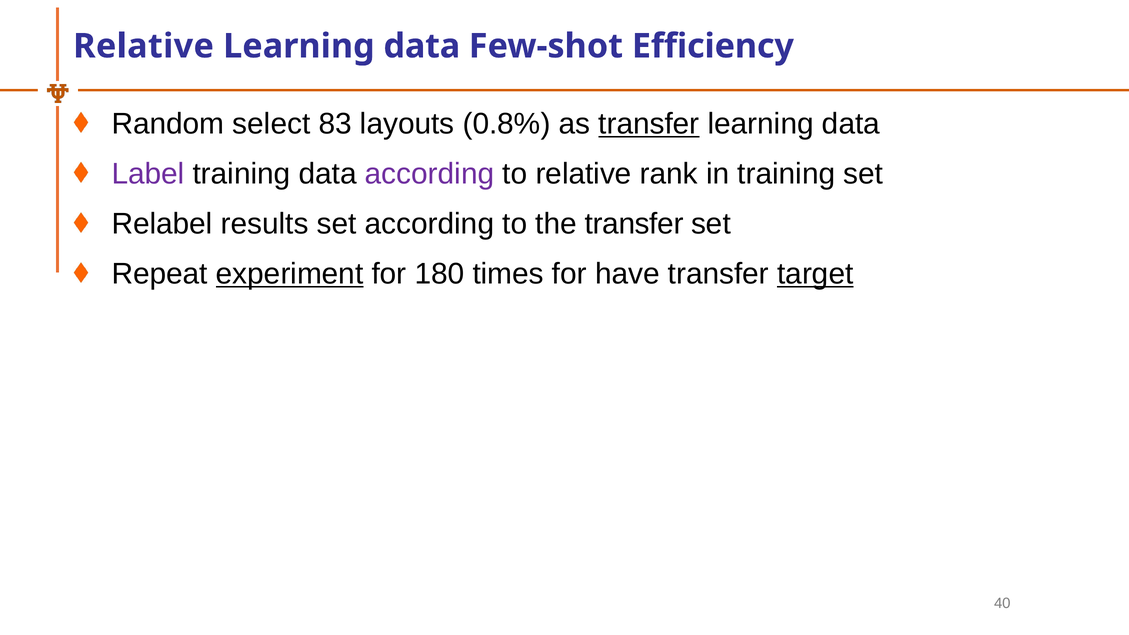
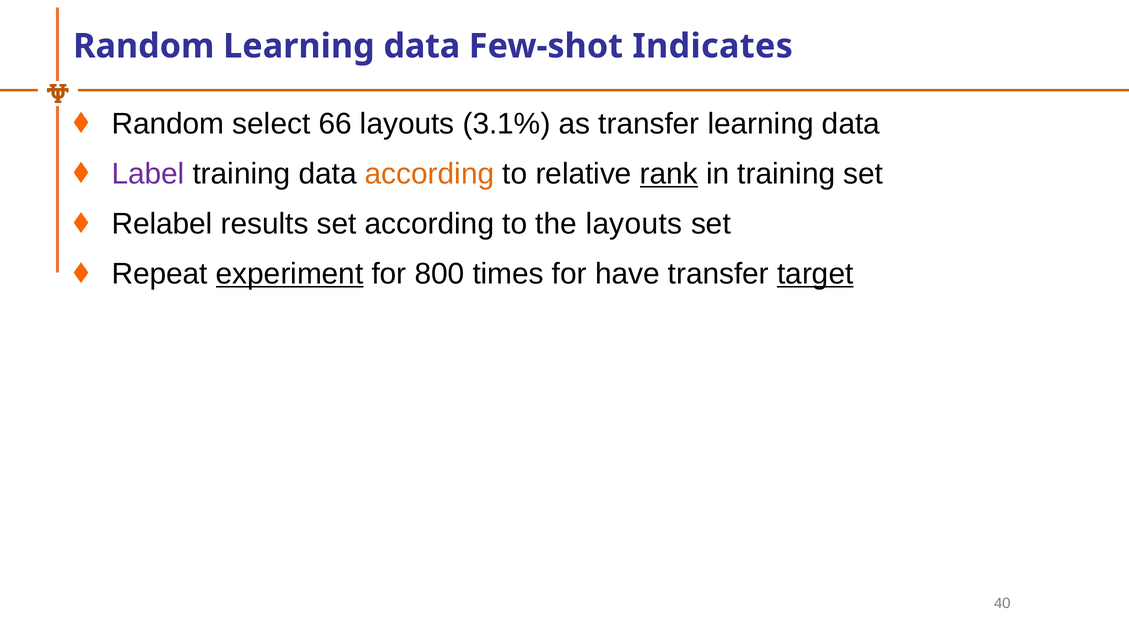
Relative at (144, 46): Relative -> Random
Efficiency: Efficiency -> Indicates
83: 83 -> 66
0.8%: 0.8% -> 3.1%
transfer at (649, 124) underline: present -> none
according at (430, 174) colour: purple -> orange
rank underline: none -> present
the transfer: transfer -> layouts
180: 180 -> 800
